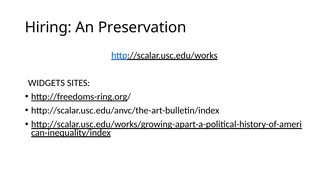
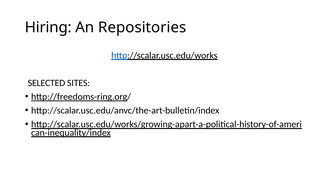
Preservation: Preservation -> Repositories
WIDGETS: WIDGETS -> SELECTED
